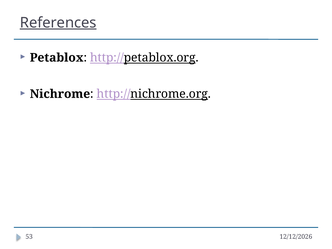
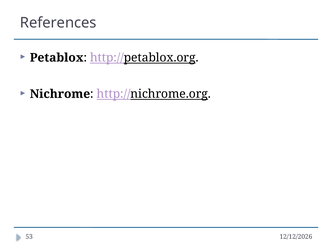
References underline: present -> none
